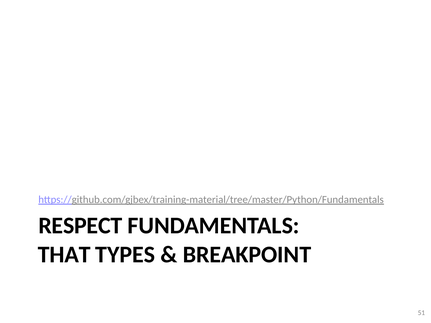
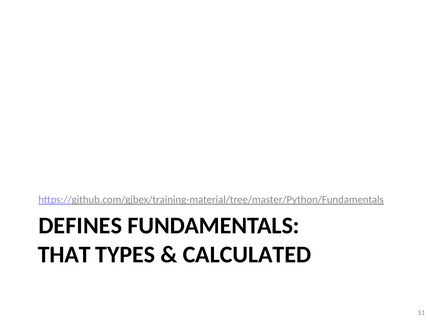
RESPECT: RESPECT -> DEFINES
BREAKPOINT: BREAKPOINT -> CALCULATED
